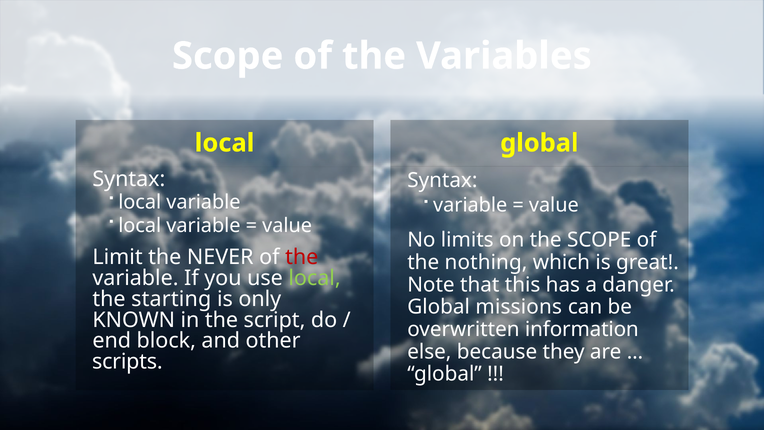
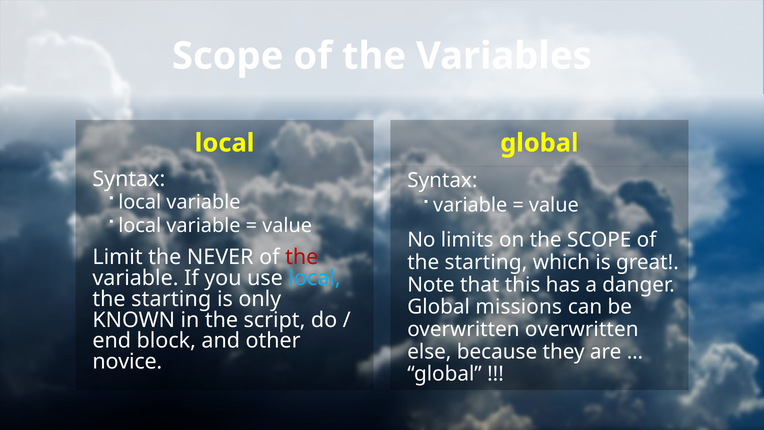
nothing at (486, 262): nothing -> starting
local at (315, 278) colour: light green -> light blue
overwritten information: information -> overwritten
scripts: scripts -> novice
